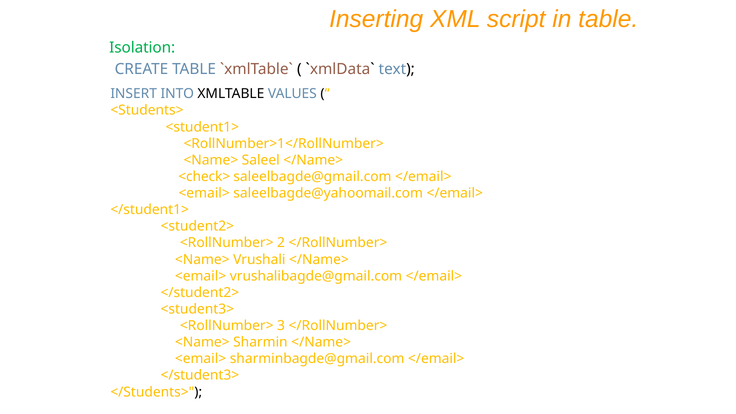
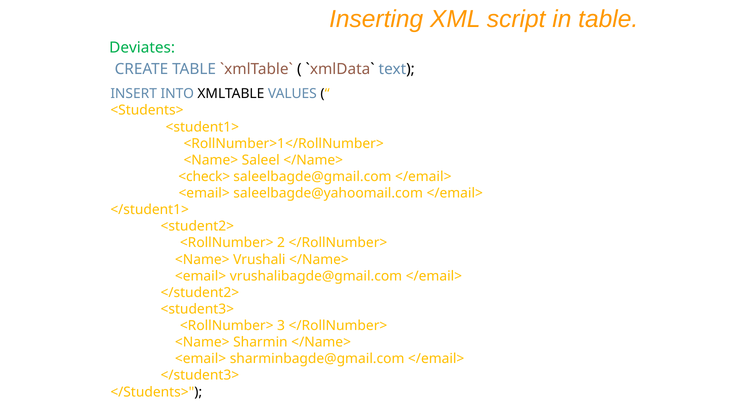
Isolation: Isolation -> Deviates
